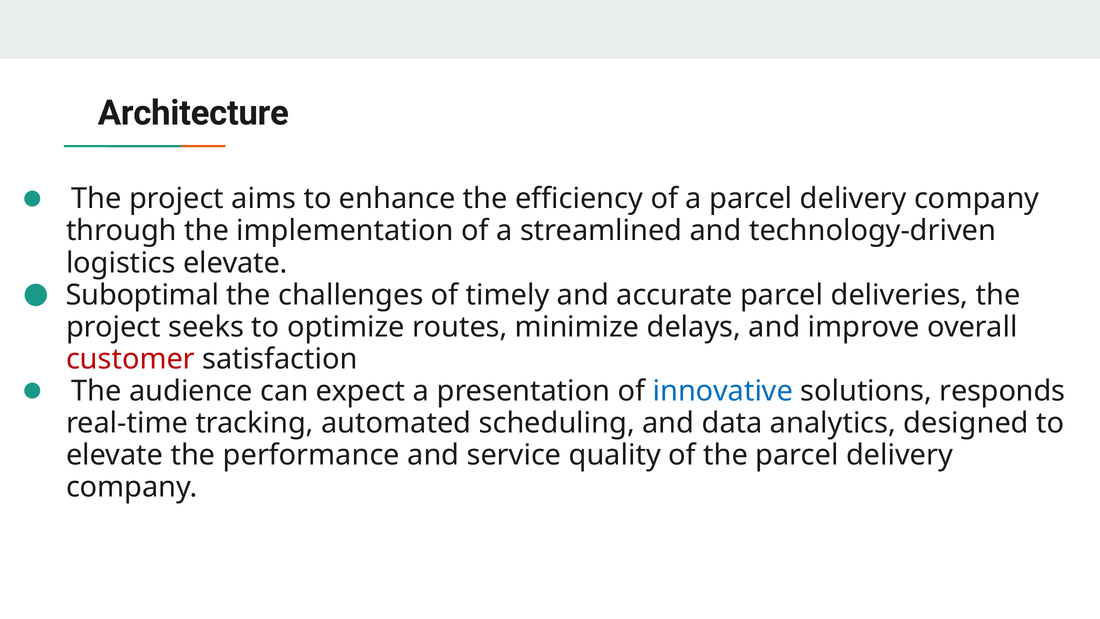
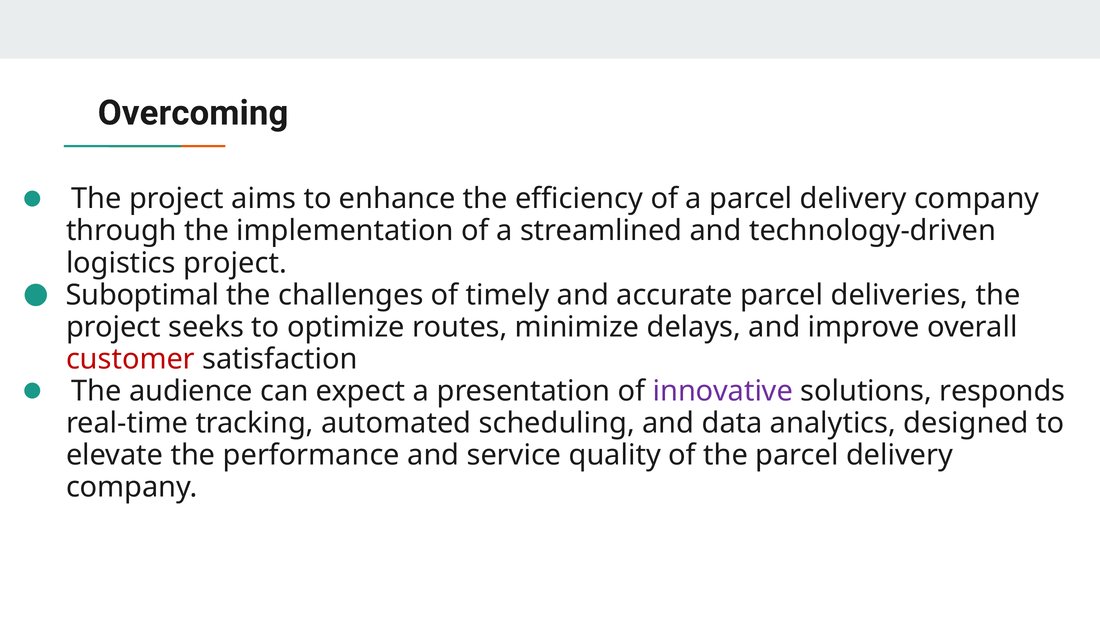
Architecture: Architecture -> Overcoming
logistics elevate: elevate -> project
innovative colour: blue -> purple
